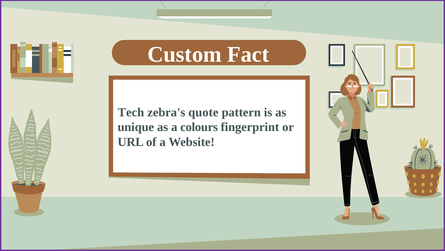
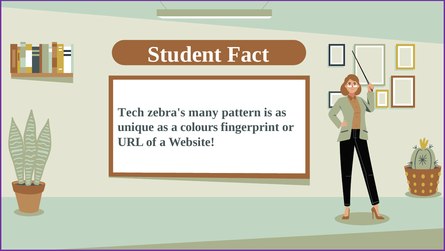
Custom: Custom -> Student
quote: quote -> many
